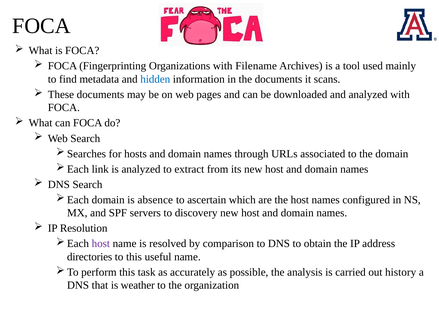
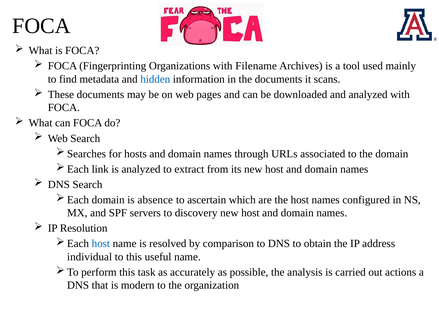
host at (101, 244) colour: purple -> blue
directories: directories -> individual
history: history -> actions
weather: weather -> modern
